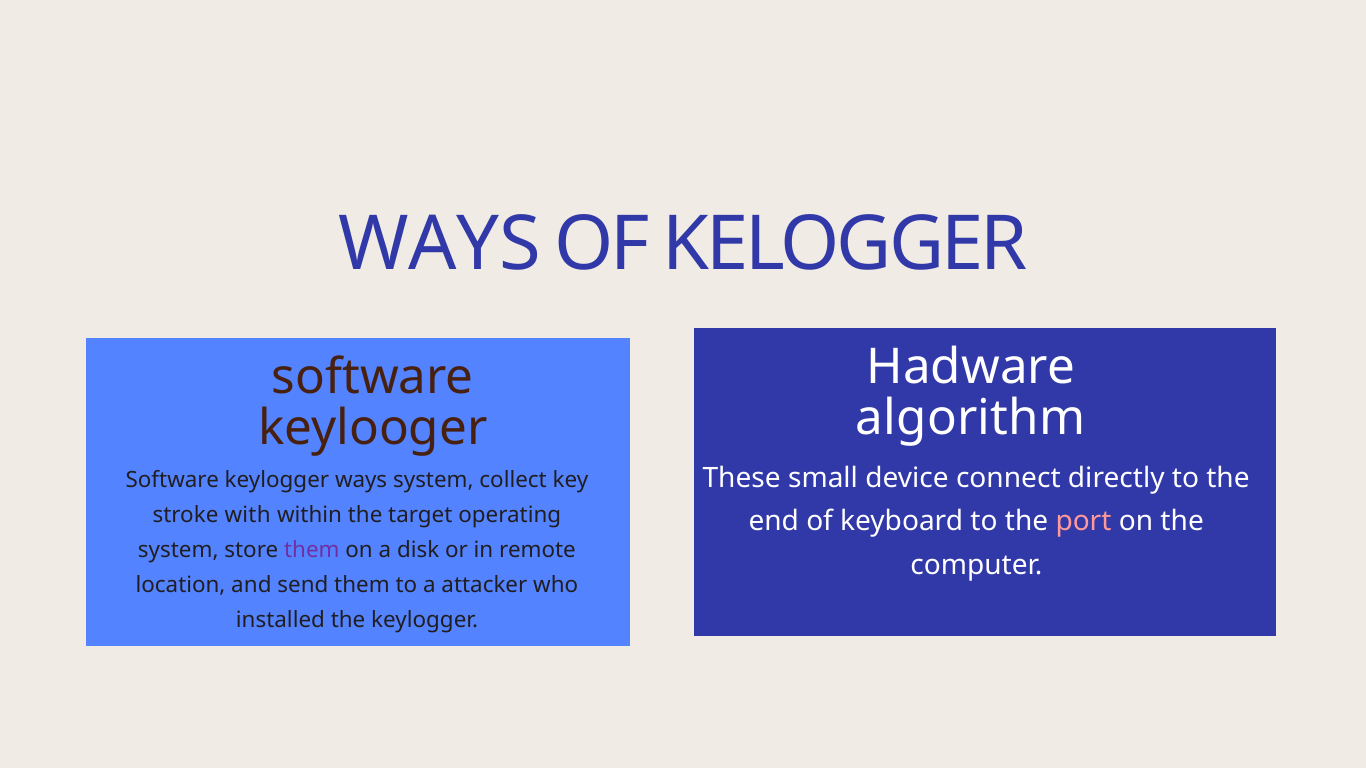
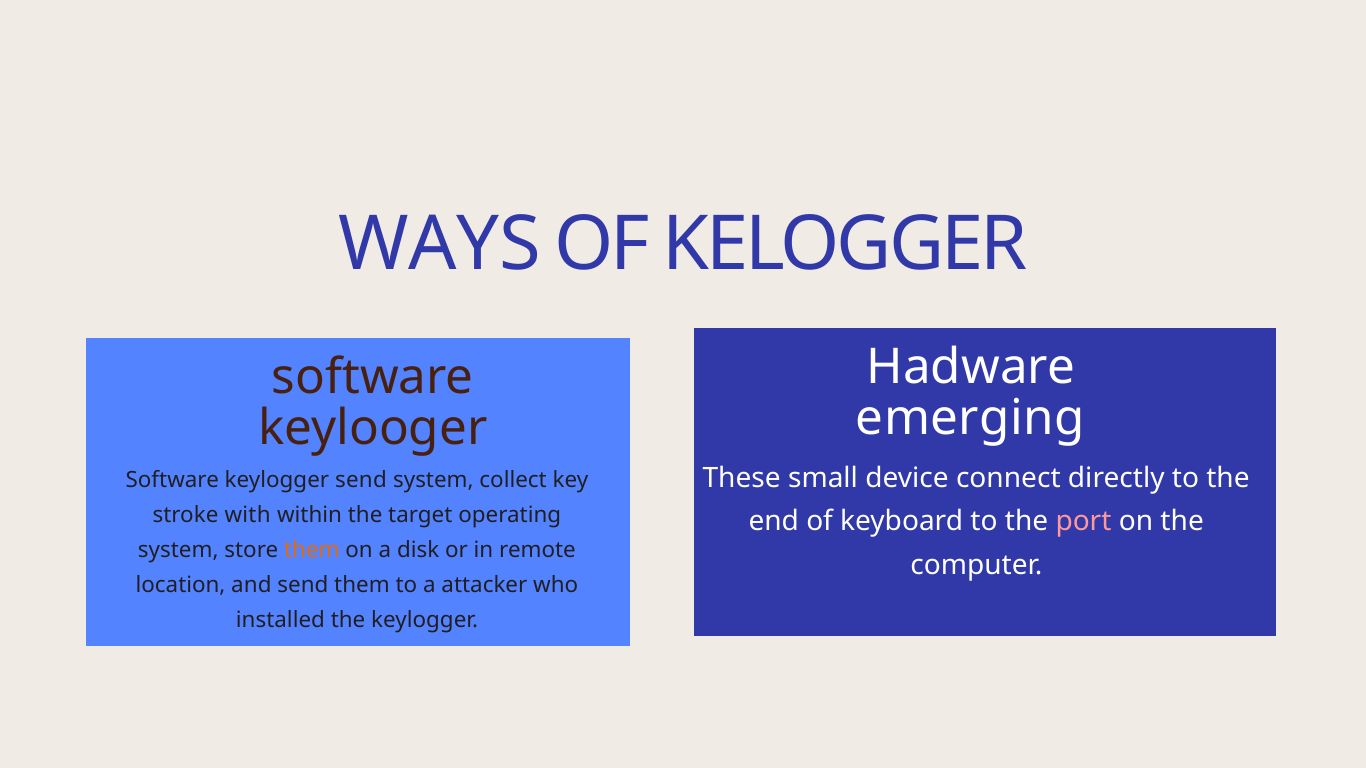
algorithm: algorithm -> emerging
keylogger ways: ways -> send
them at (312, 550) colour: purple -> orange
